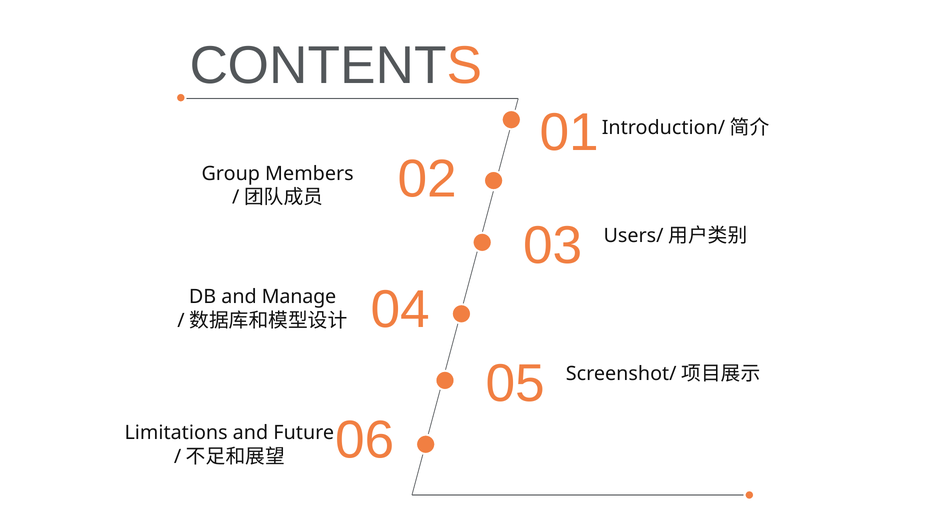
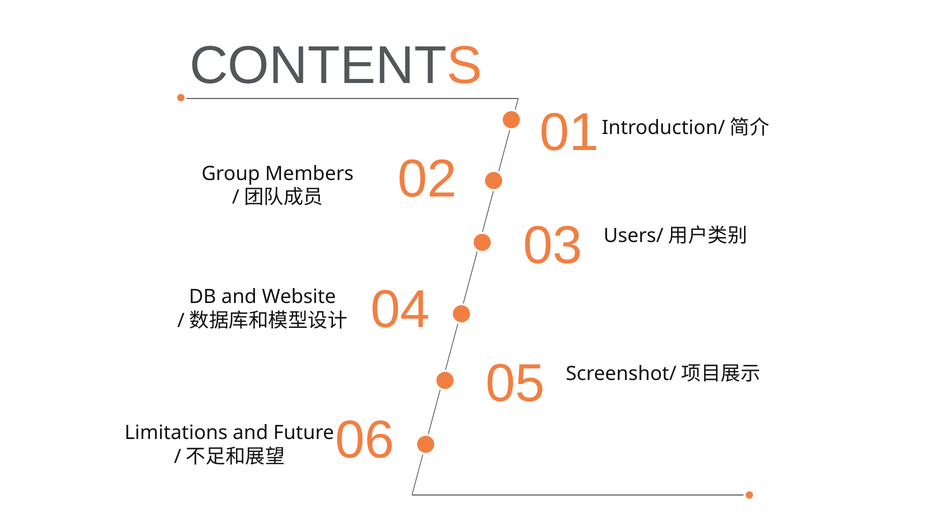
Manage: Manage -> Website
